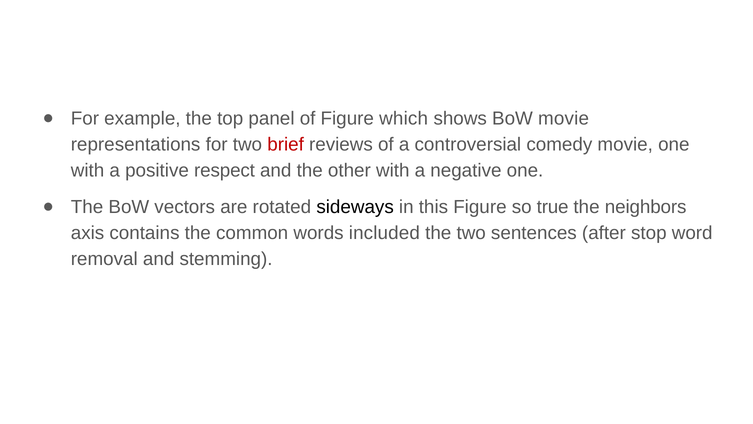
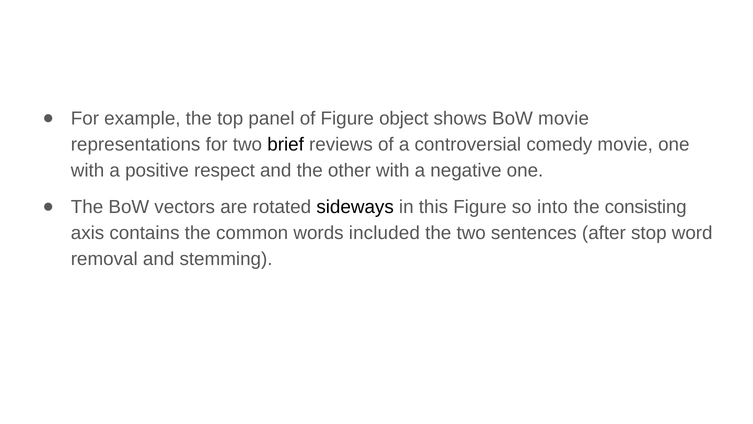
which: which -> object
brief colour: red -> black
true: true -> into
neighbors: neighbors -> consisting
